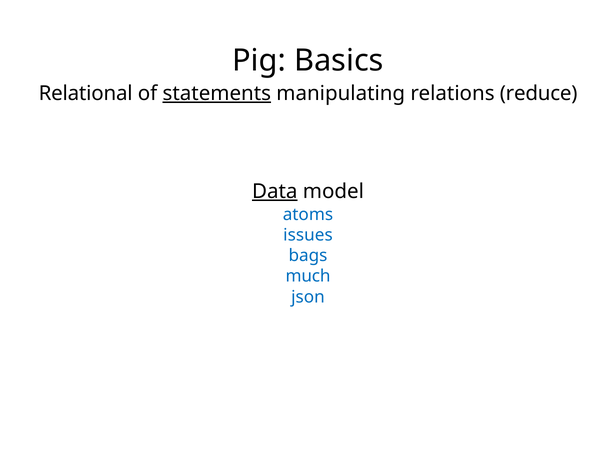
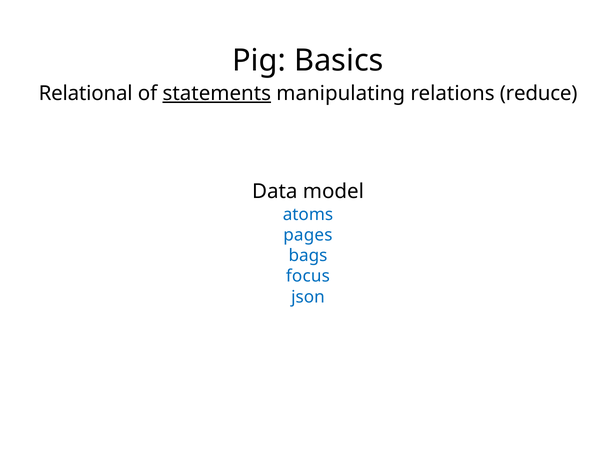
Data underline: present -> none
issues: issues -> pages
much: much -> focus
